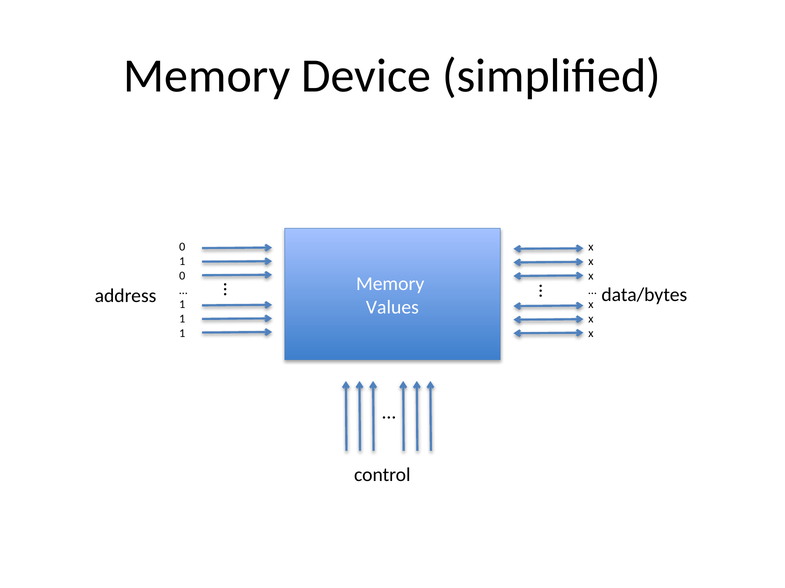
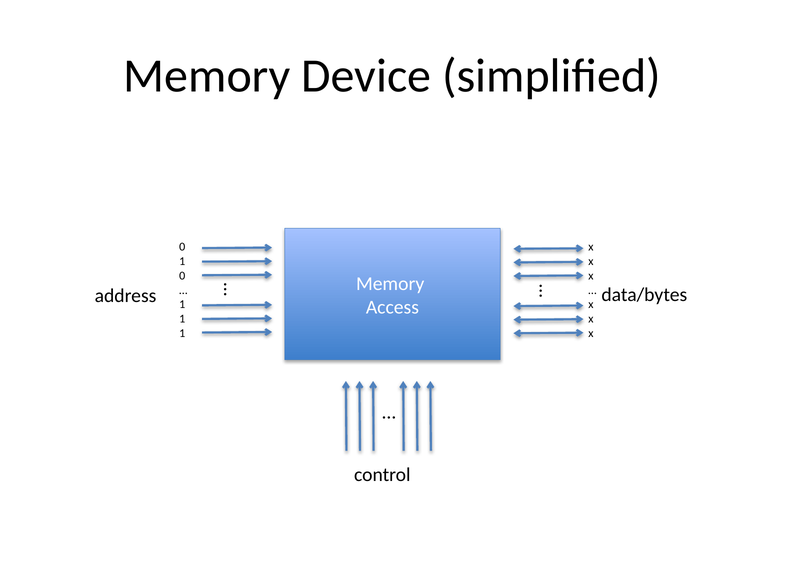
Values: Values -> Access
